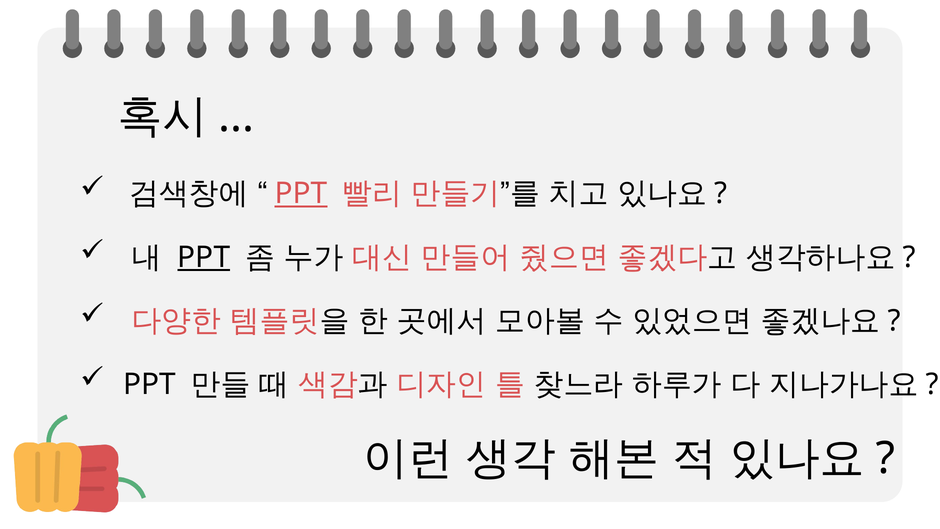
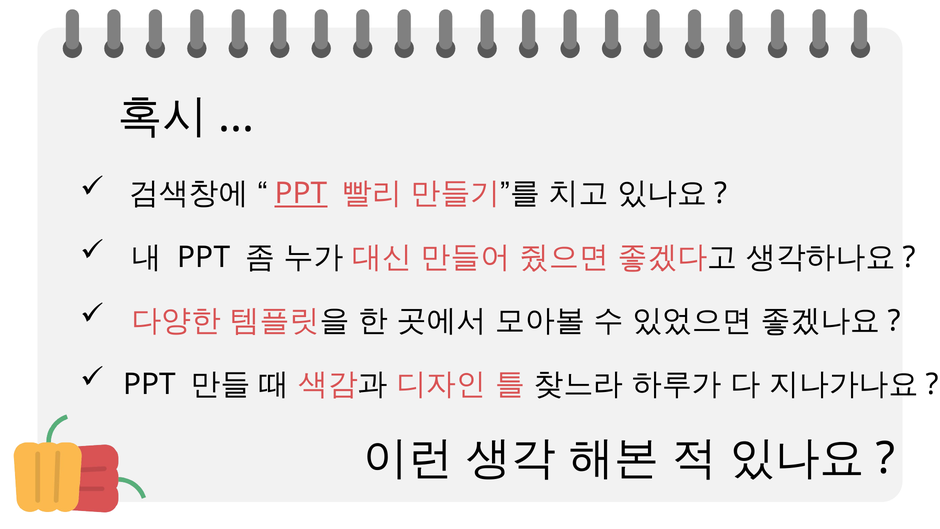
PPT at (204, 257) underline: present -> none
